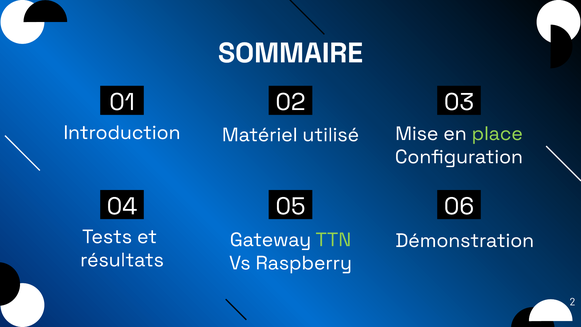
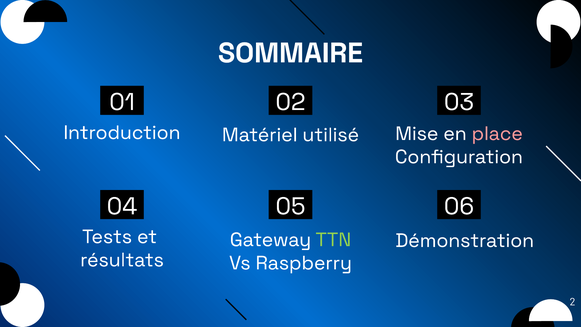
place colour: light green -> pink
